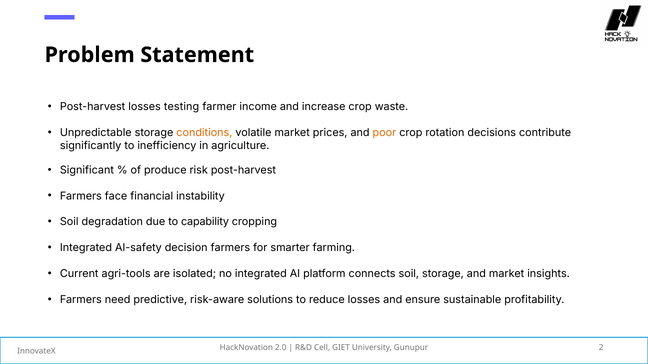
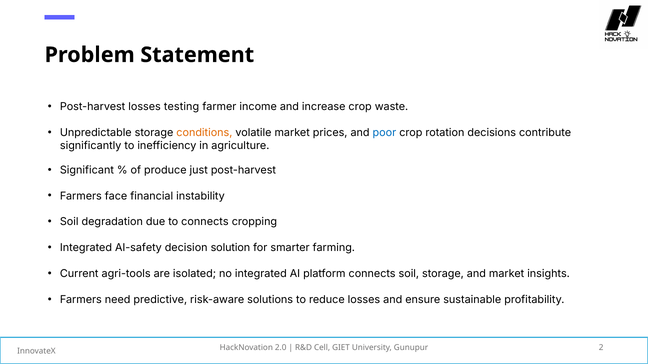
poor colour: orange -> blue
risk: risk -> just
to capability: capability -> connects
decision farmers: farmers -> solution
